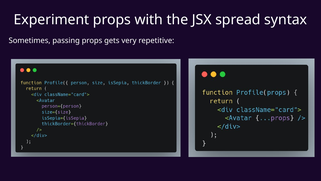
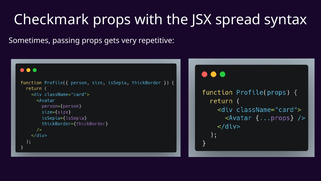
Experiment: Experiment -> Checkmark
